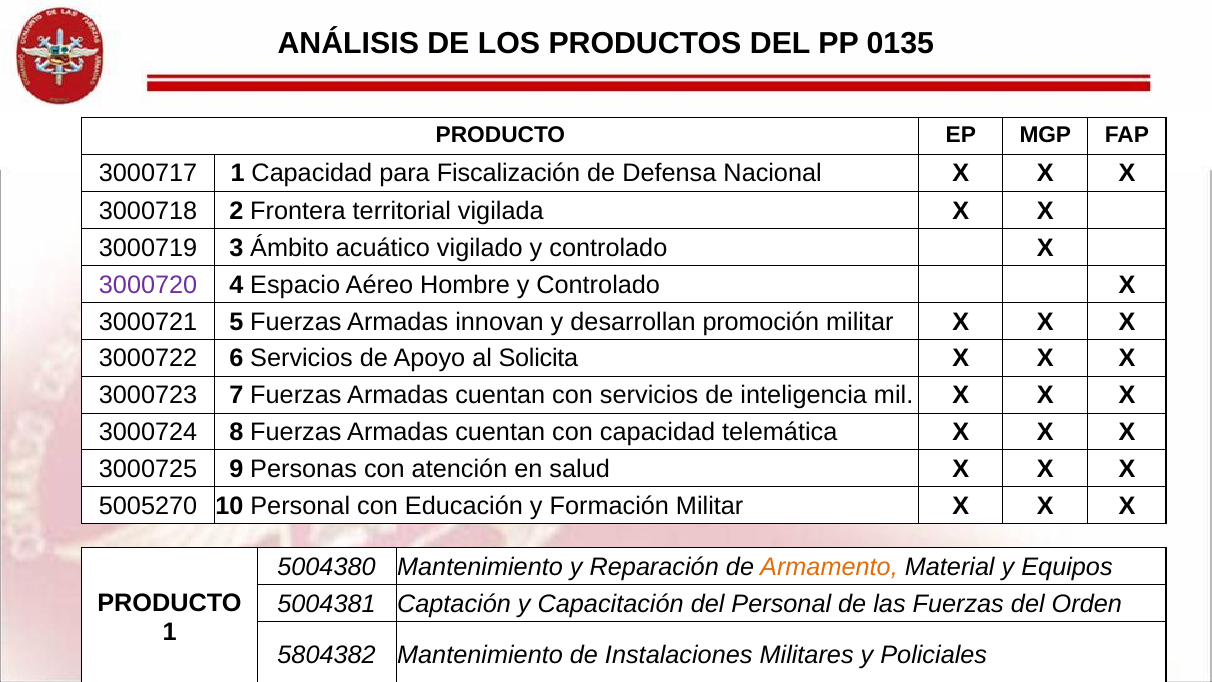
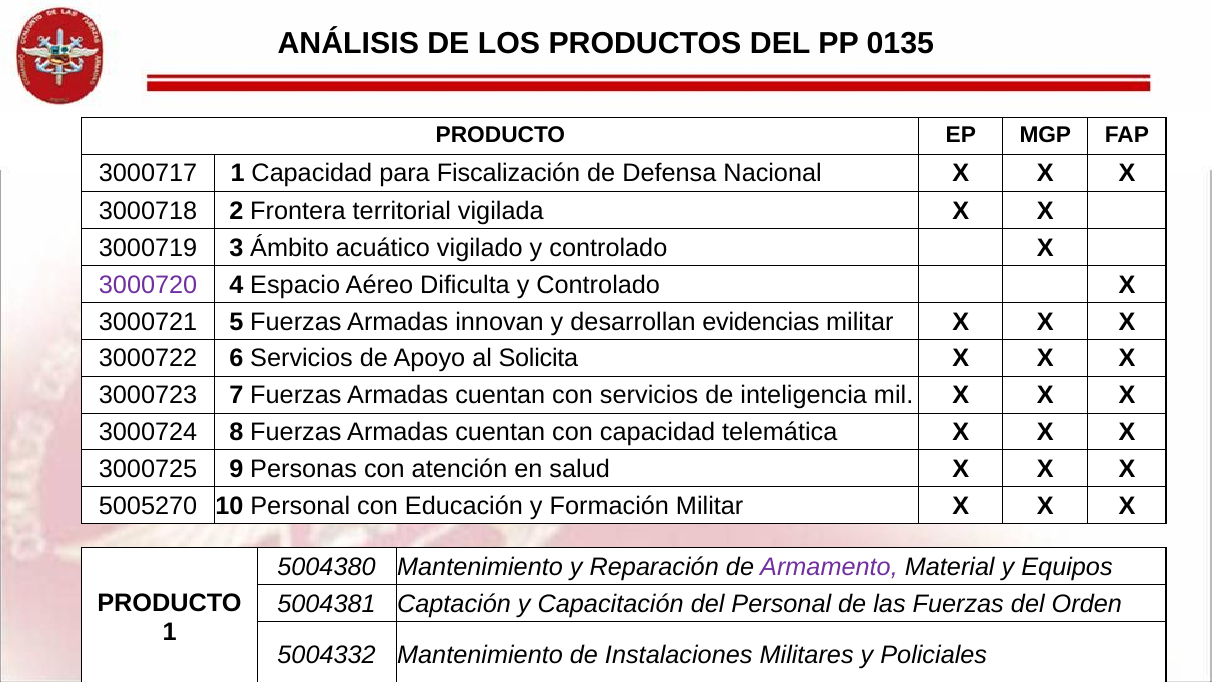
Hombre: Hombre -> Dificulta
promoción: promoción -> evidencias
Armamento colour: orange -> purple
5804382: 5804382 -> 5004332
